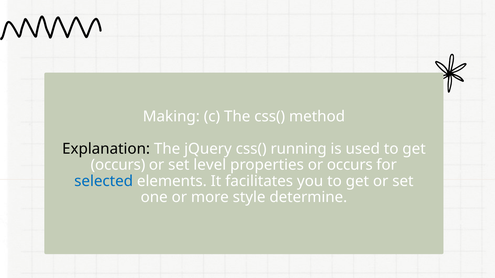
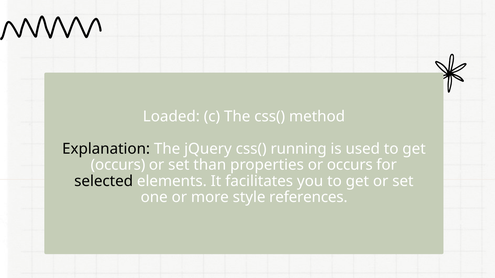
Making: Making -> Loaded
level: level -> than
selected colour: blue -> black
determine: determine -> references
